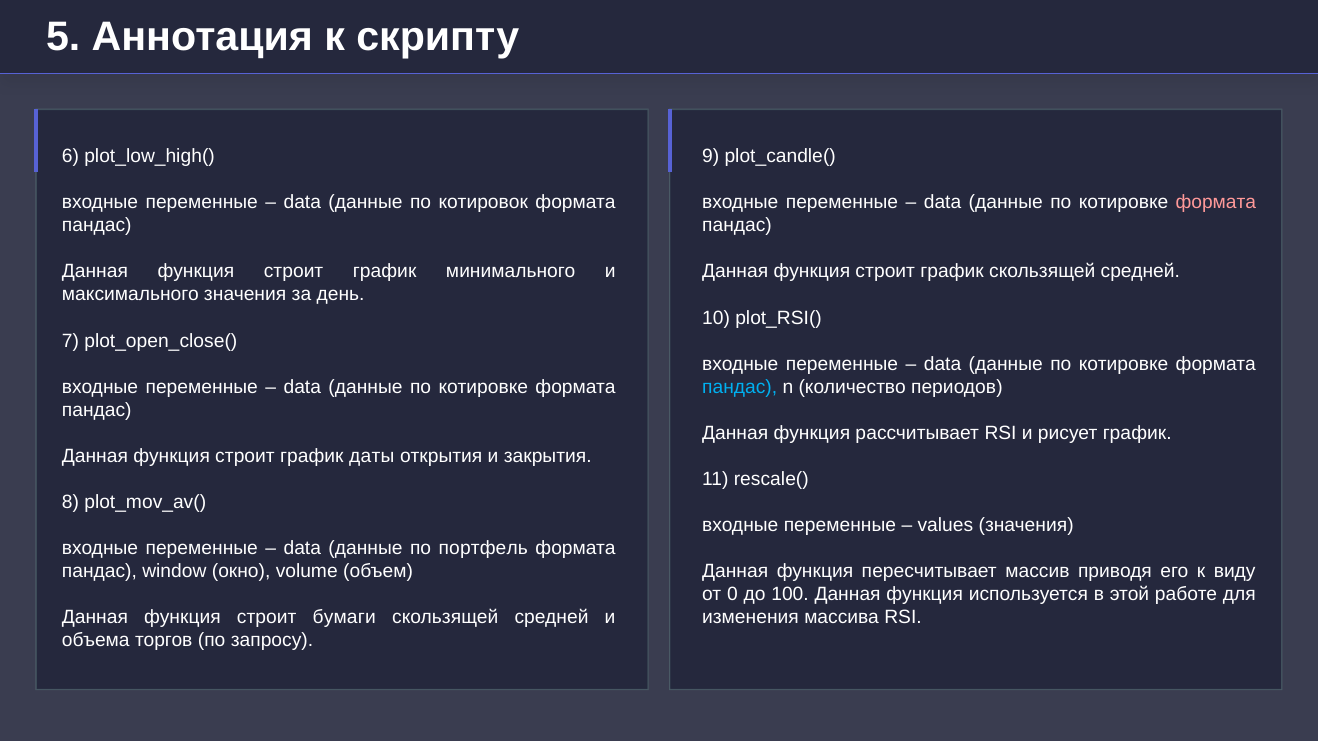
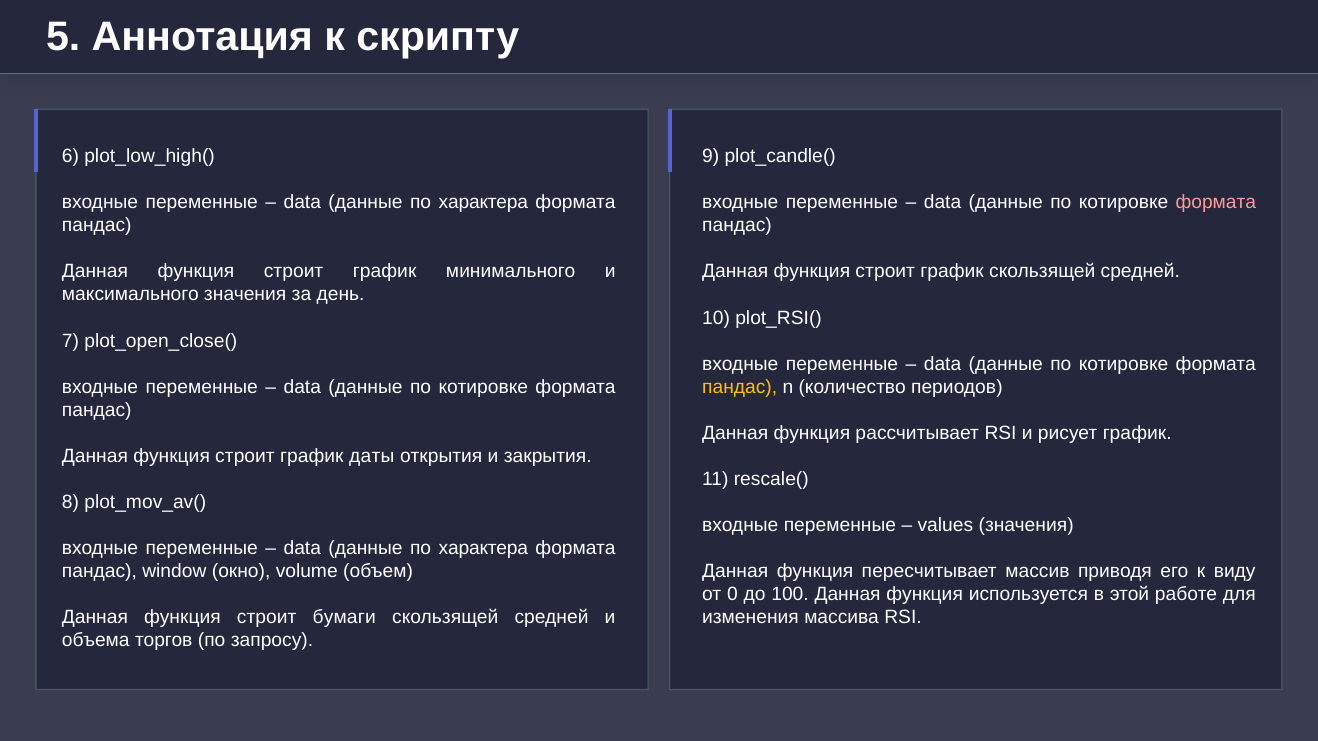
котировок at (483, 202): котировок -> характера
пандас at (740, 387) colour: light blue -> yellow
портфель at (483, 549): портфель -> характера
